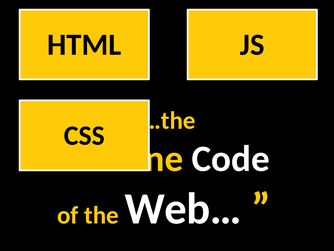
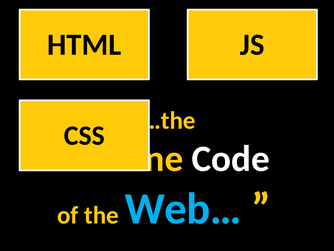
Web… colour: white -> light blue
